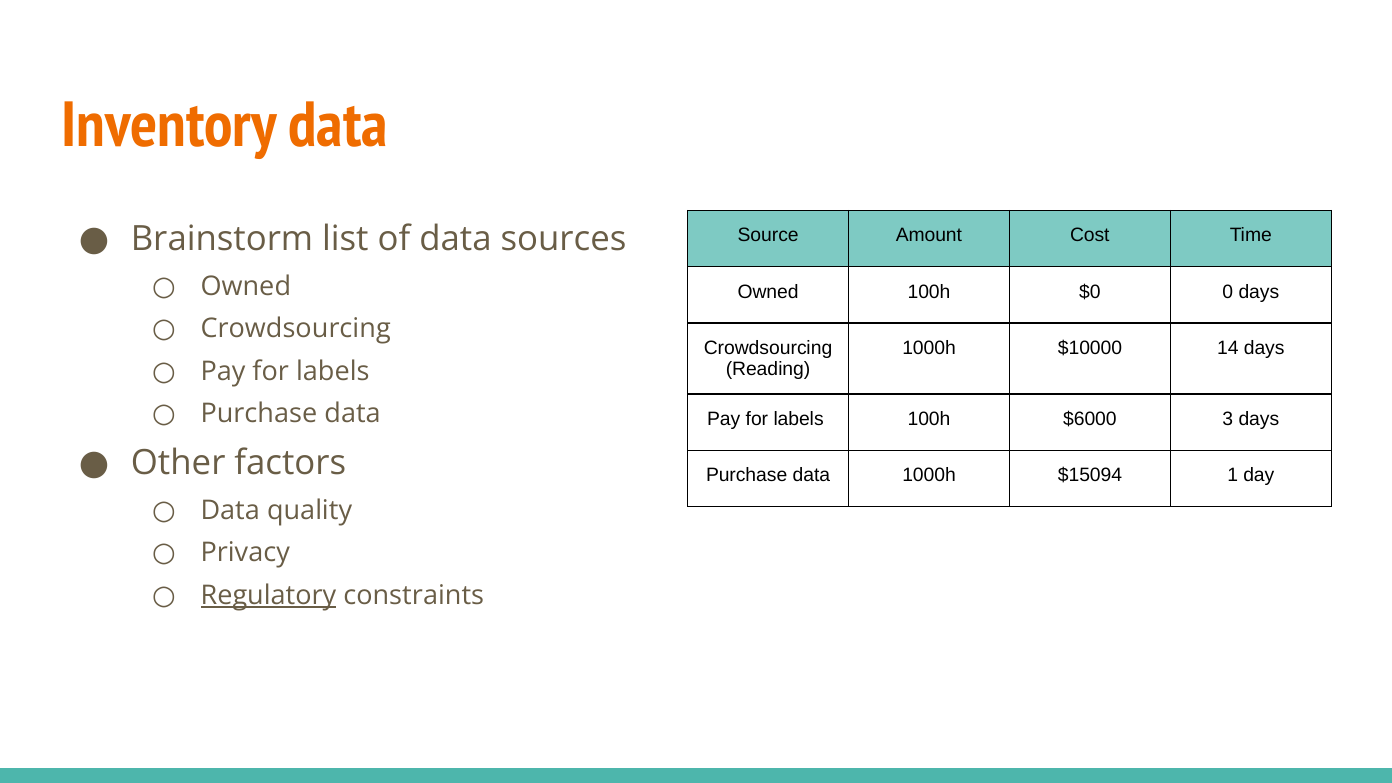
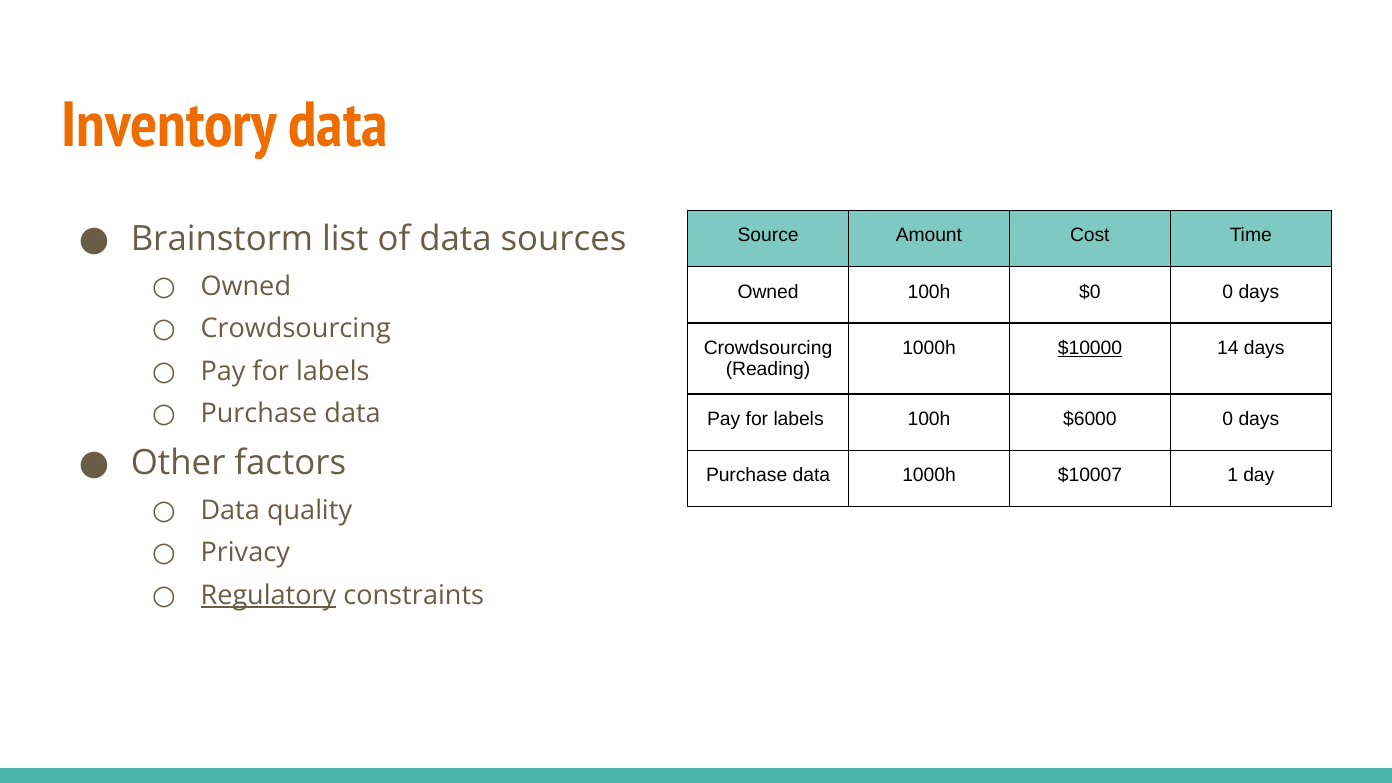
$10000 underline: none -> present
$6000 3: 3 -> 0
$15094: $15094 -> $10007
